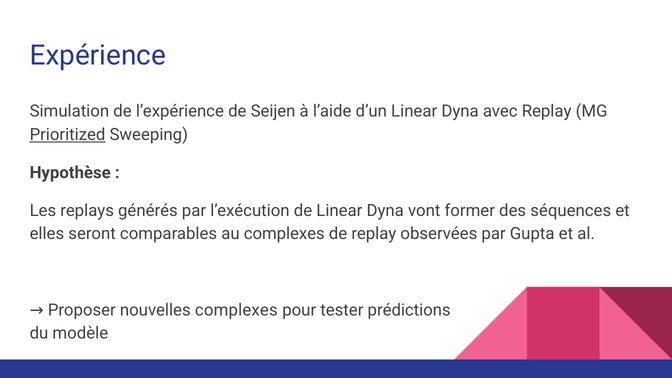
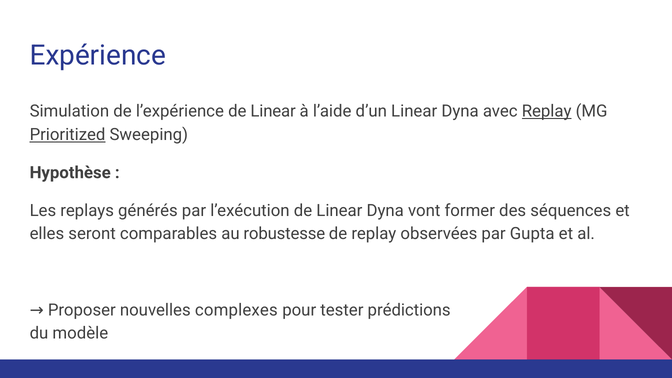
l’expérience de Seijen: Seijen -> Linear
Replay at (547, 111) underline: none -> present
au complexes: complexes -> robustesse
